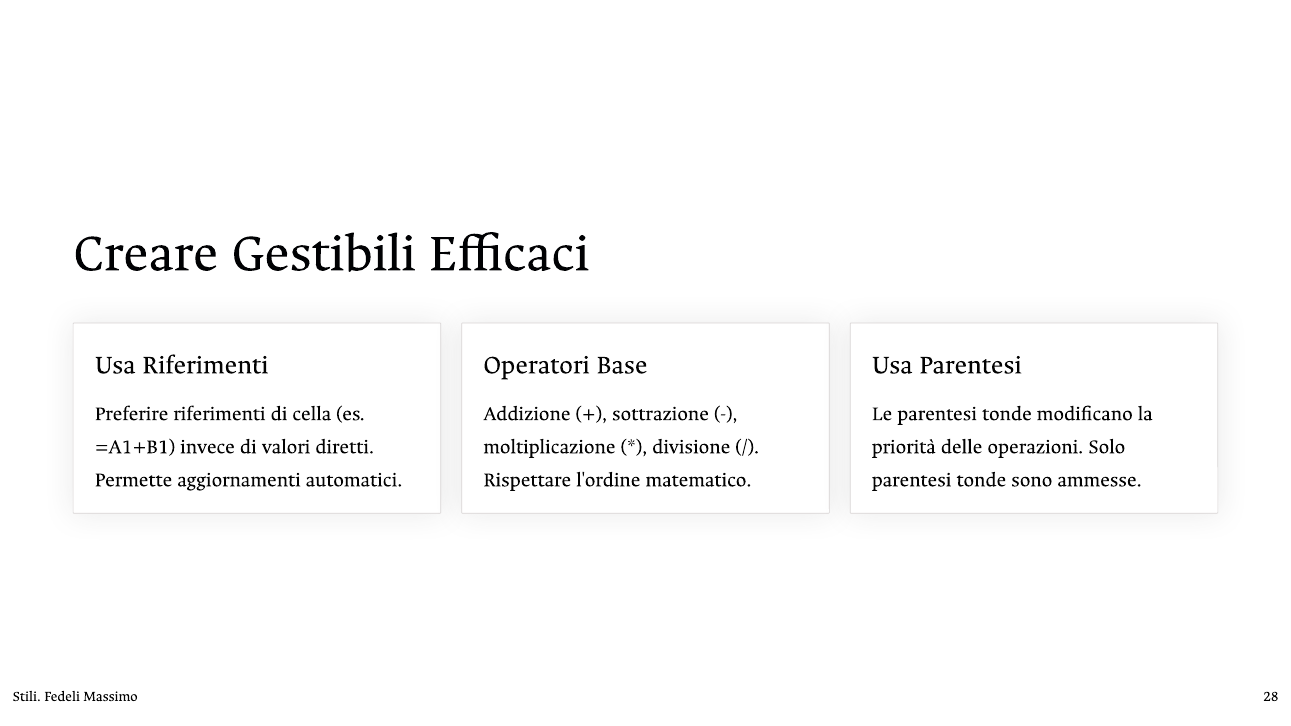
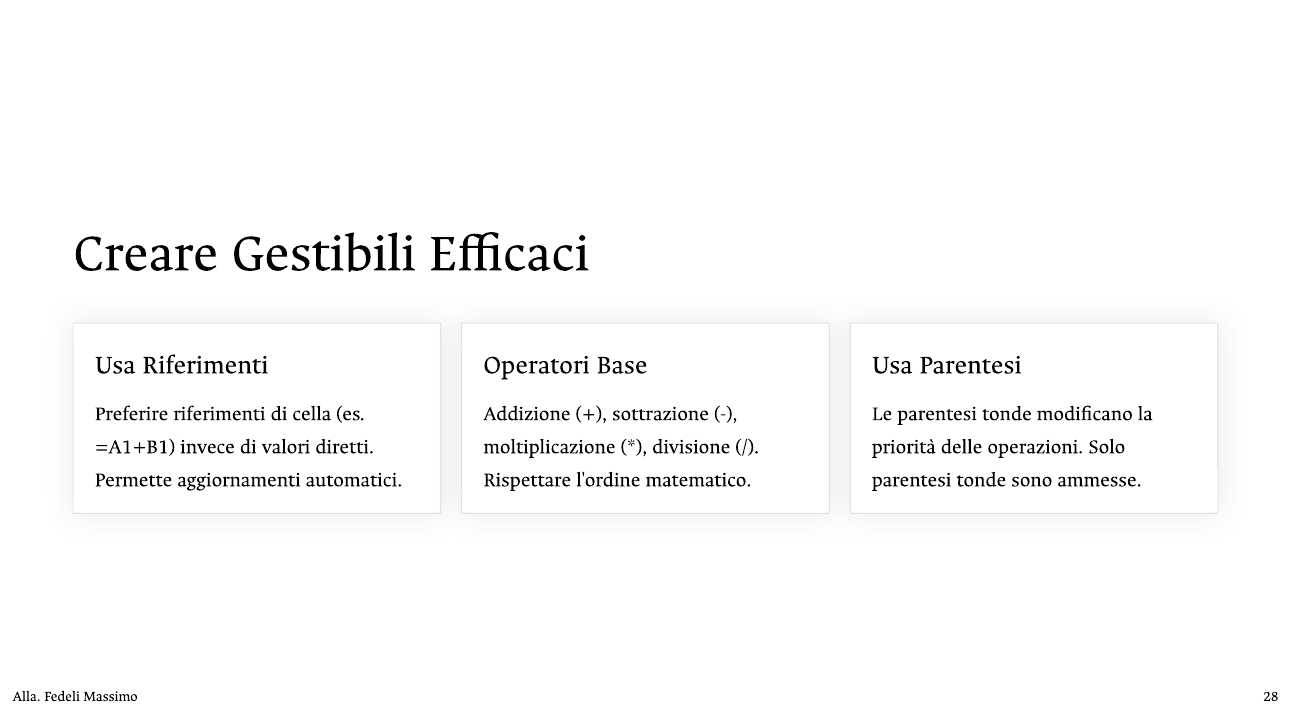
Stili: Stili -> Alla
